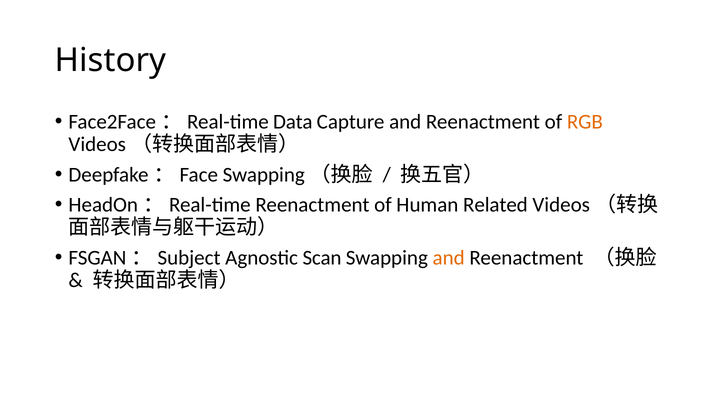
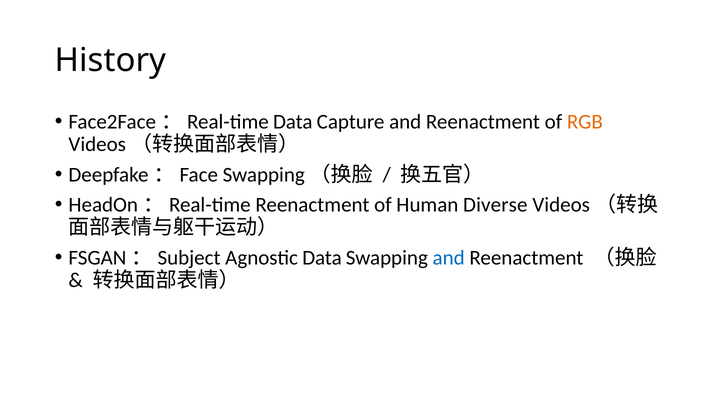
Related: Related -> Diverse
Agnostic Scan: Scan -> Data
and at (449, 258) colour: orange -> blue
